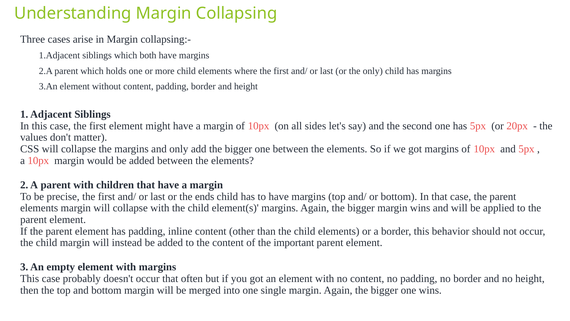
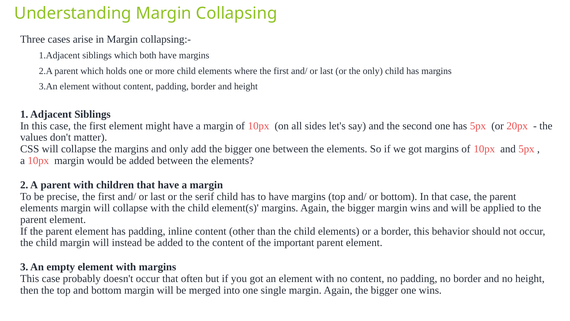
ends: ends -> serif
